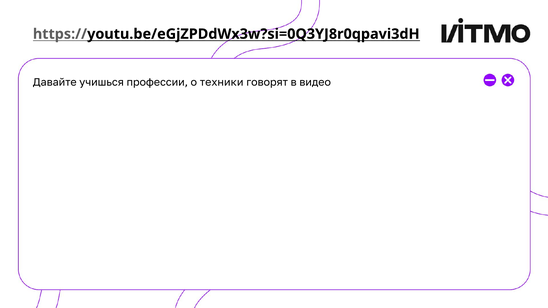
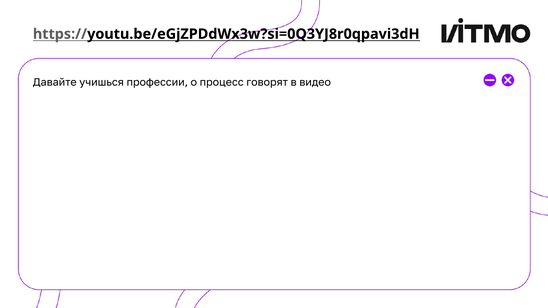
техники: техники -> процесс
